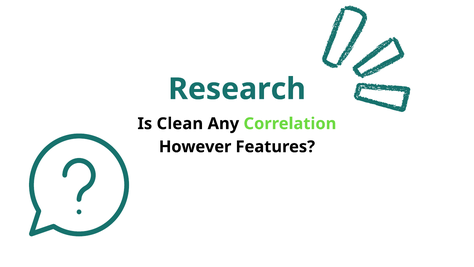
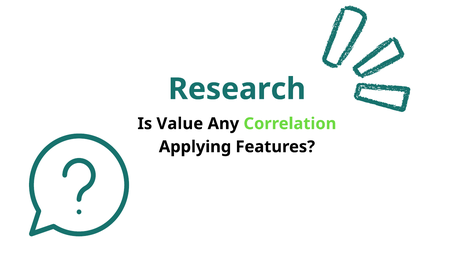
Clean: Clean -> Value
However: However -> Applying
